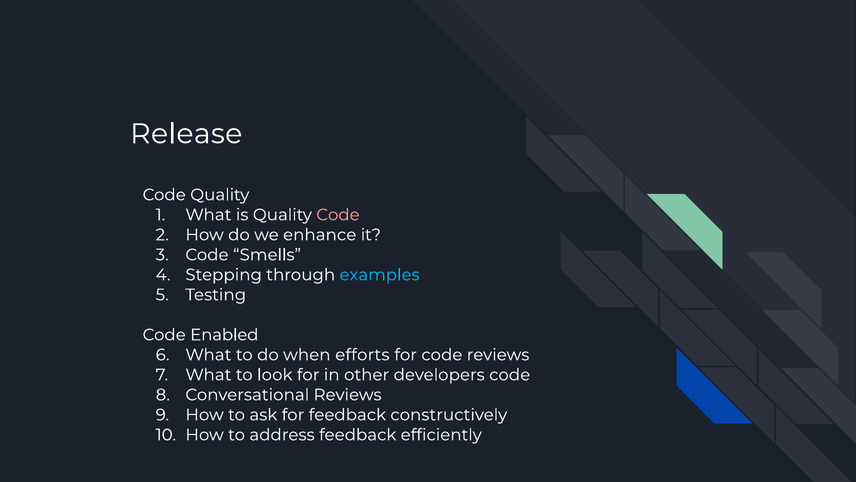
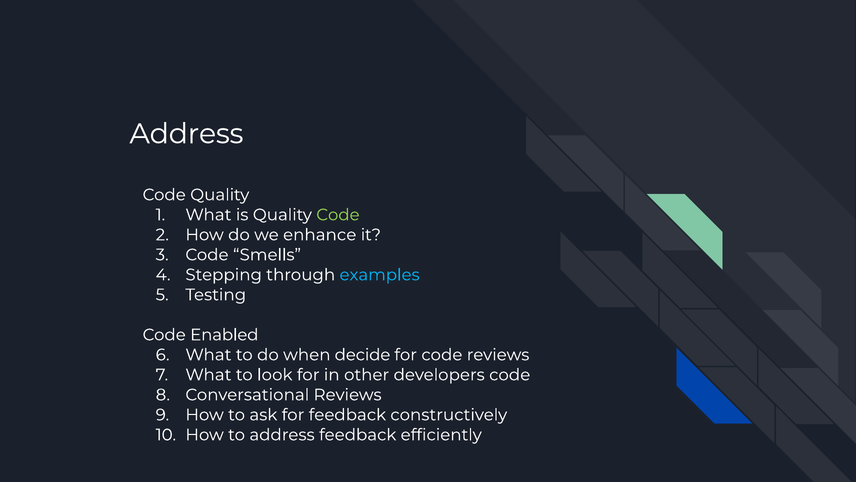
Release at (186, 134): Release -> Address
Code at (338, 215) colour: pink -> light green
efforts: efforts -> decide
